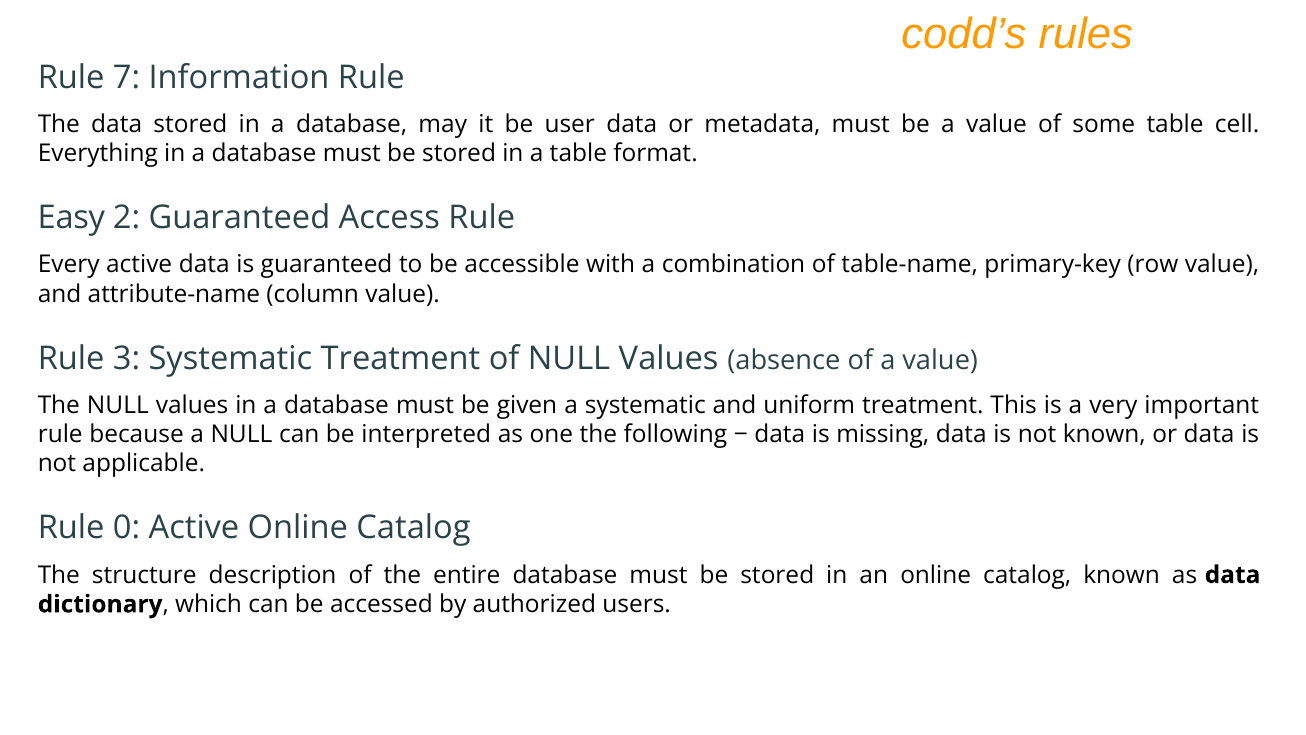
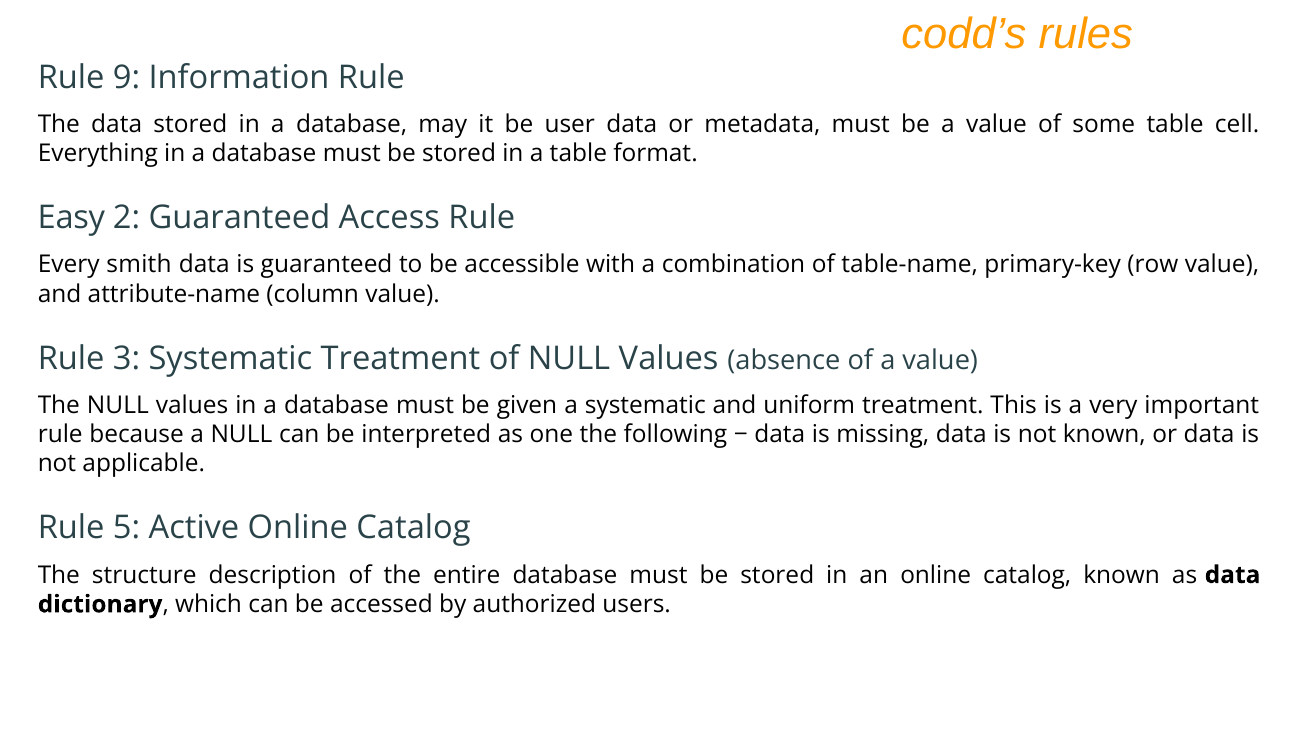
7: 7 -> 9
Every active: active -> smith
0: 0 -> 5
